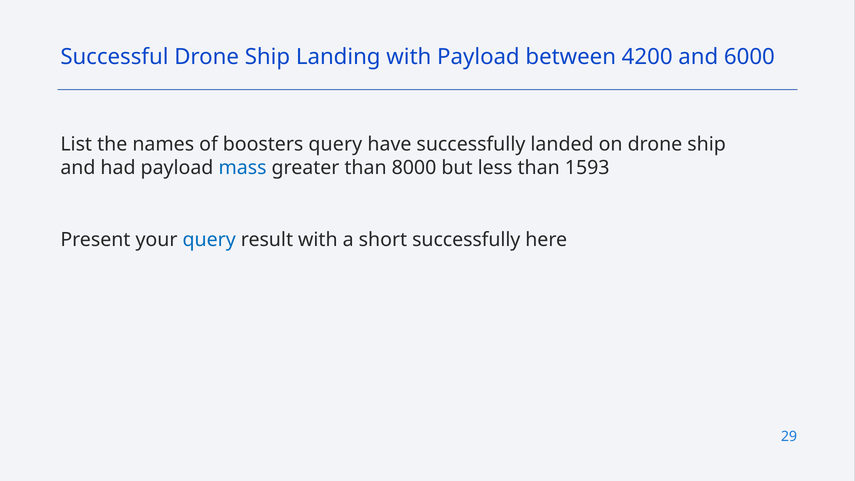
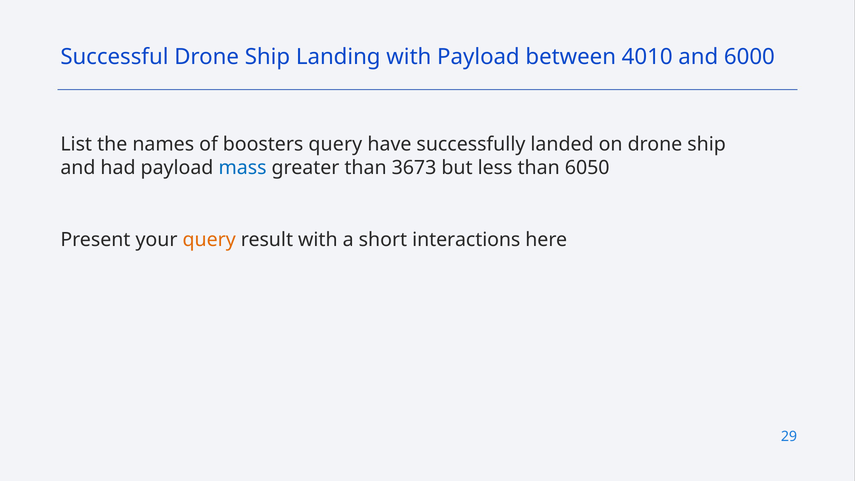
4200: 4200 -> 4010
8000: 8000 -> 3673
1593: 1593 -> 6050
query at (209, 240) colour: blue -> orange
short successfully: successfully -> interactions
